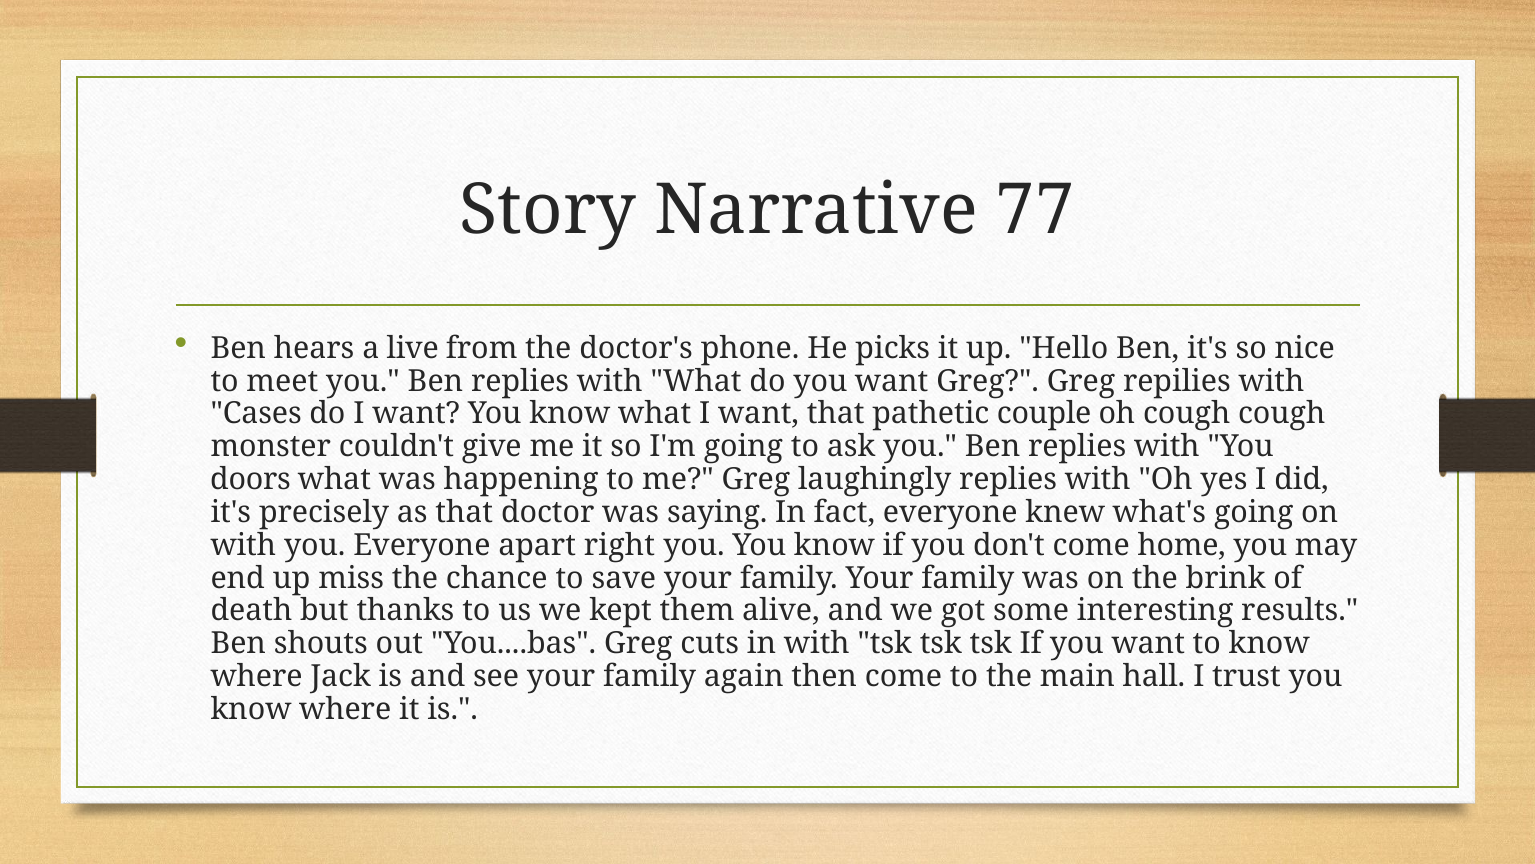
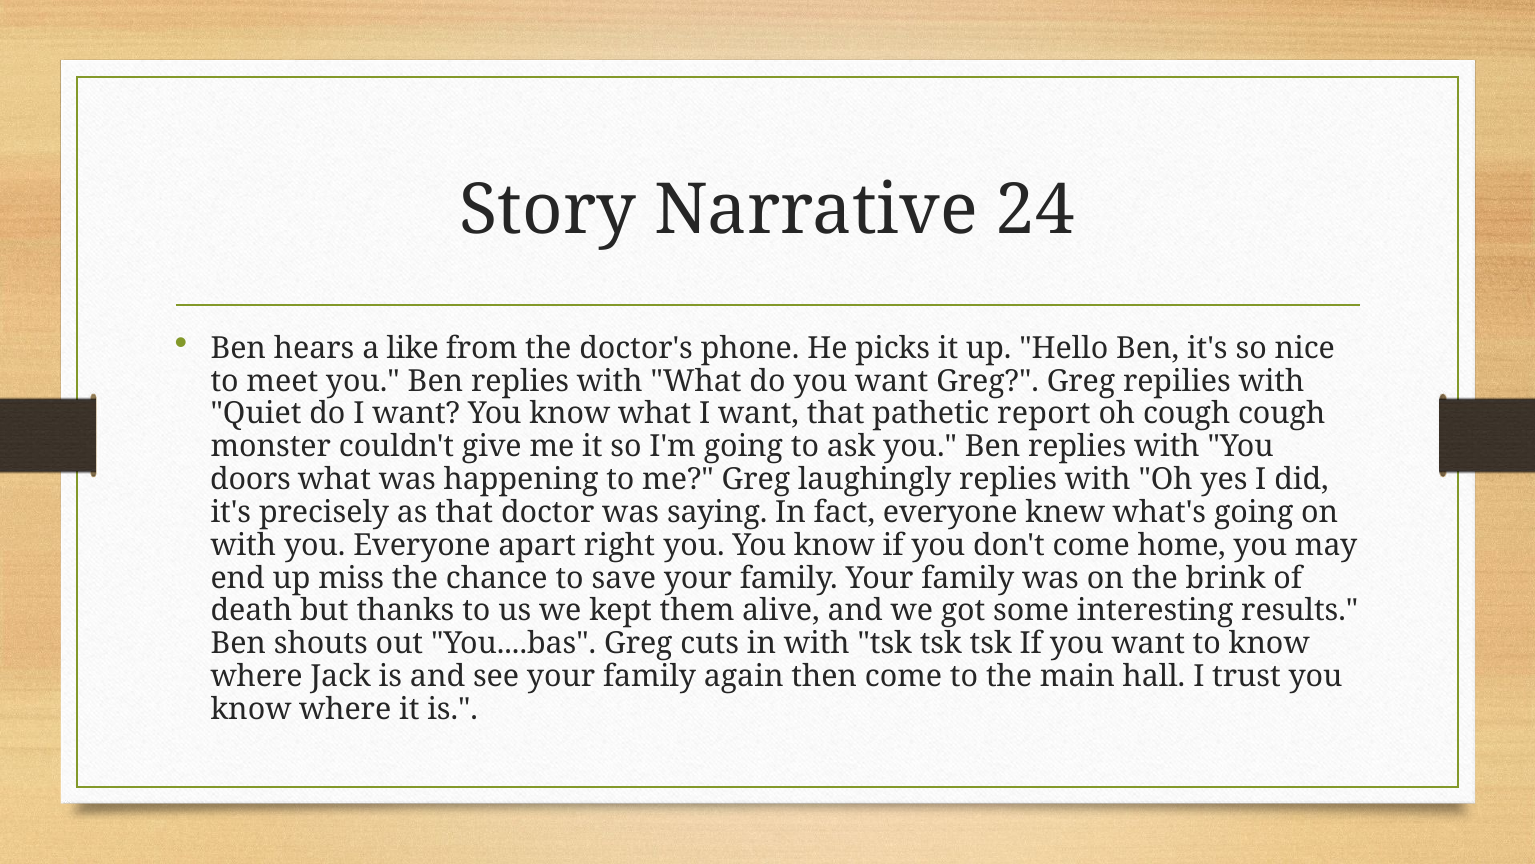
77: 77 -> 24
live: live -> like
Cases: Cases -> Quiet
couple: couple -> report
